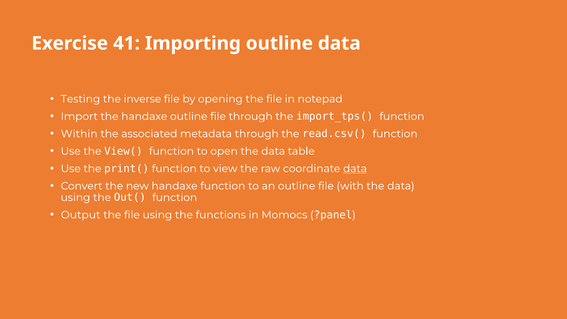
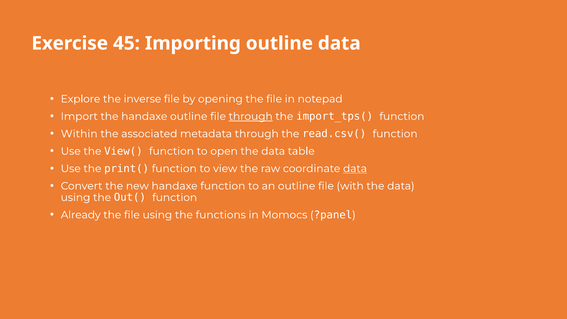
41: 41 -> 45
Testing: Testing -> Explore
through at (251, 116) underline: none -> present
Output: Output -> Already
